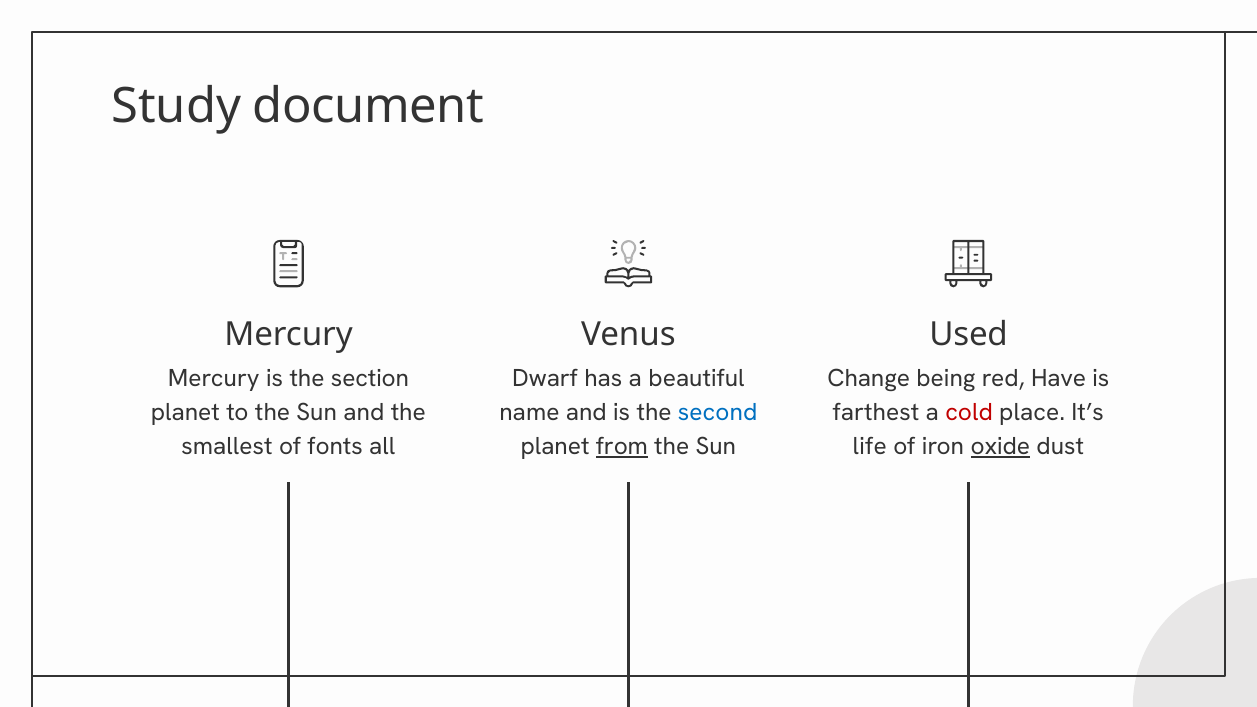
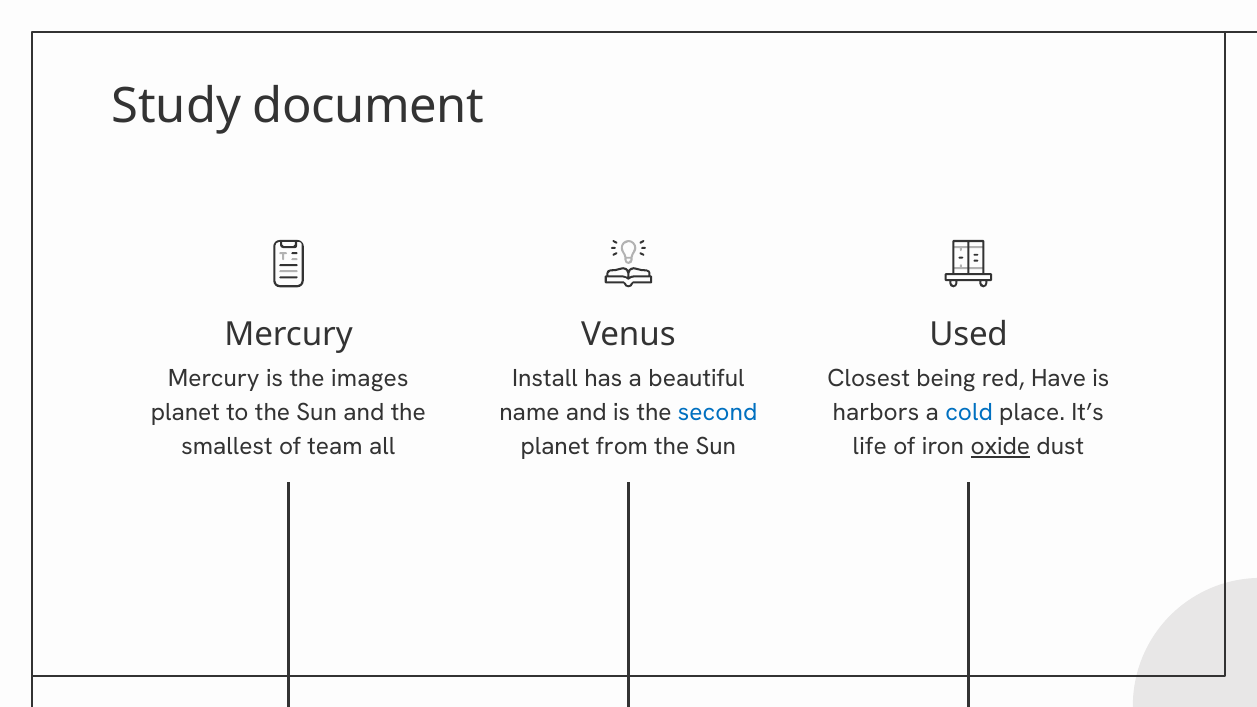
section: section -> images
Dwarf: Dwarf -> Install
Change: Change -> Closest
farthest: farthest -> harbors
cold colour: red -> blue
fonts: fonts -> team
from underline: present -> none
